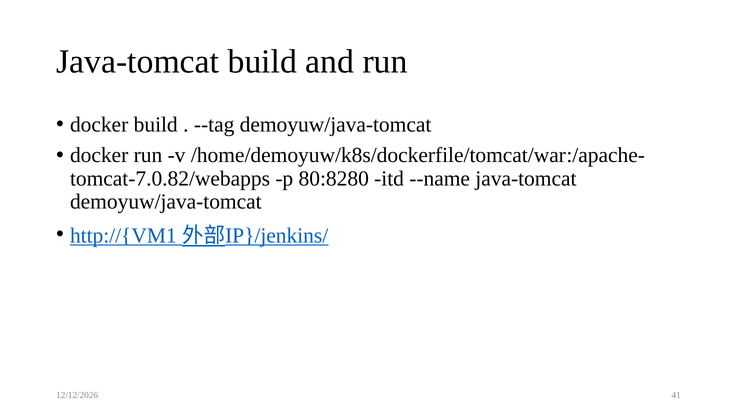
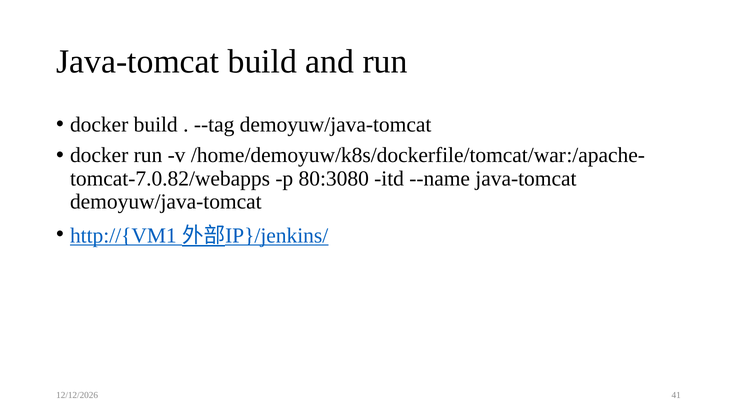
80:8280: 80:8280 -> 80:3080
